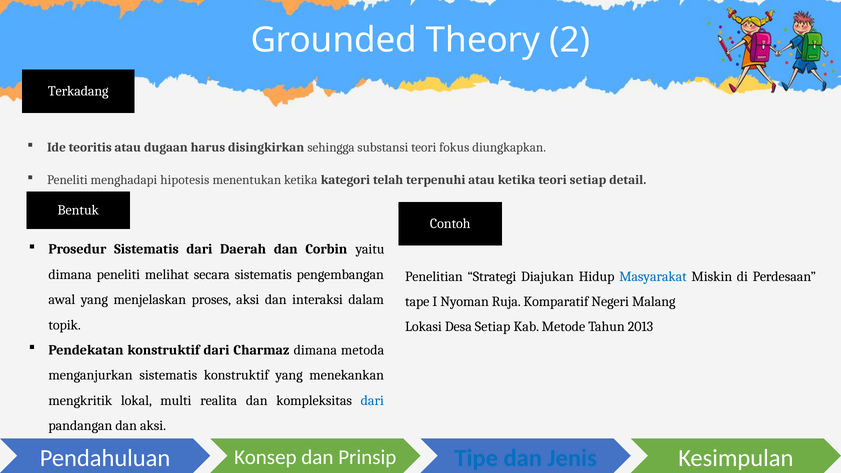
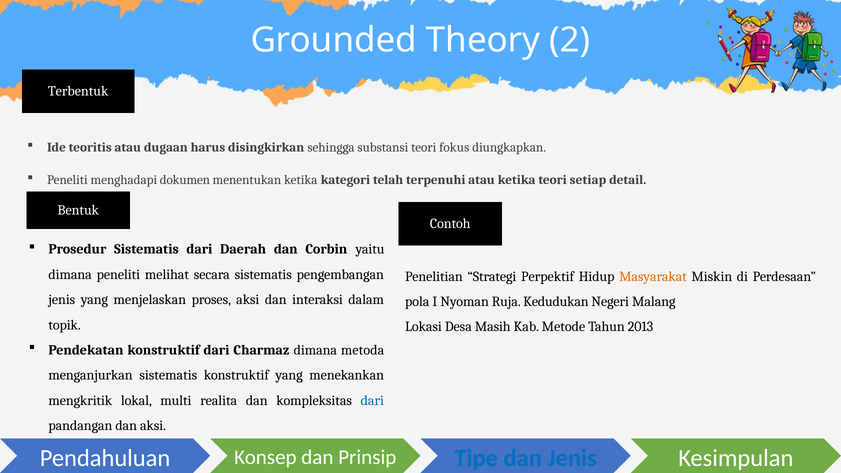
Terkadang: Terkadang -> Terbentuk
hipotesis: hipotesis -> dokumen
Diajukan: Diajukan -> Perpektif
Masyarakat colour: blue -> orange
awal at (62, 300): awal -> jenis
tape: tape -> pola
Komparatif: Komparatif -> Kedudukan
Desa Setiap: Setiap -> Masih
